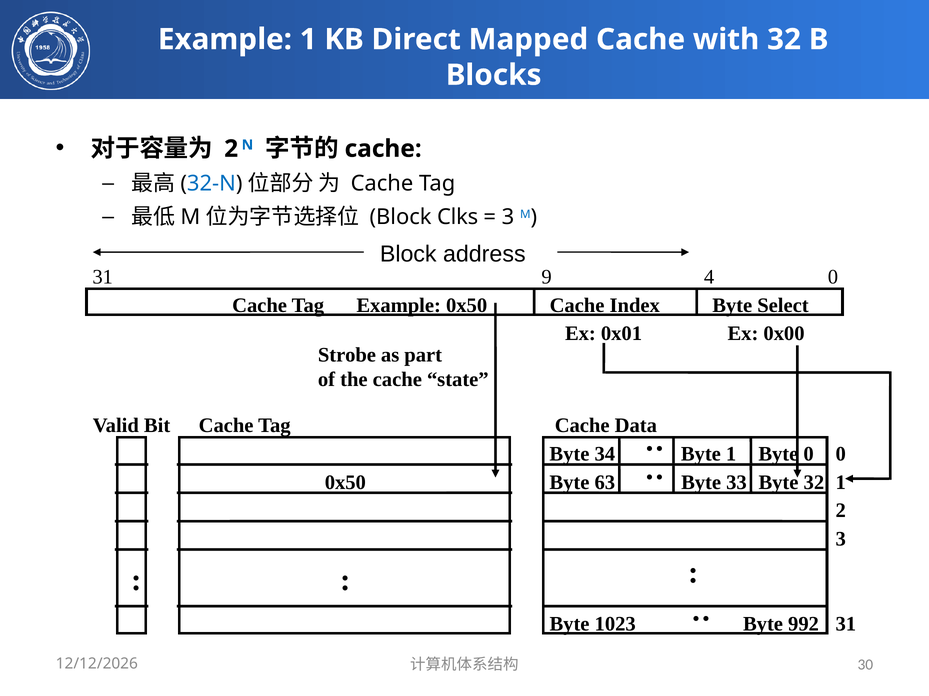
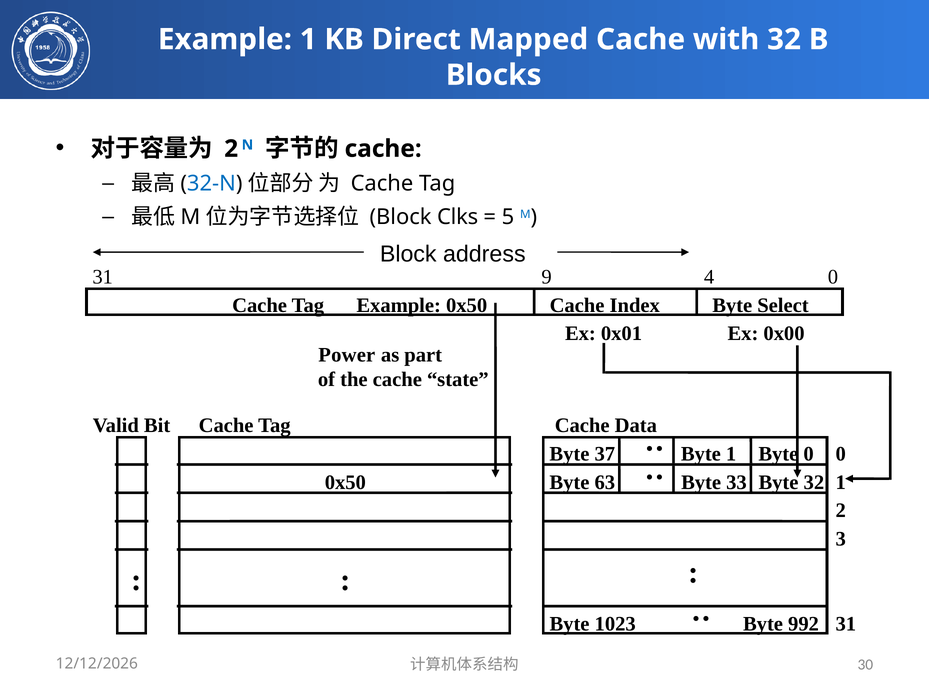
3 at (508, 217): 3 -> 5
Strobe: Strobe -> Power
34: 34 -> 37
